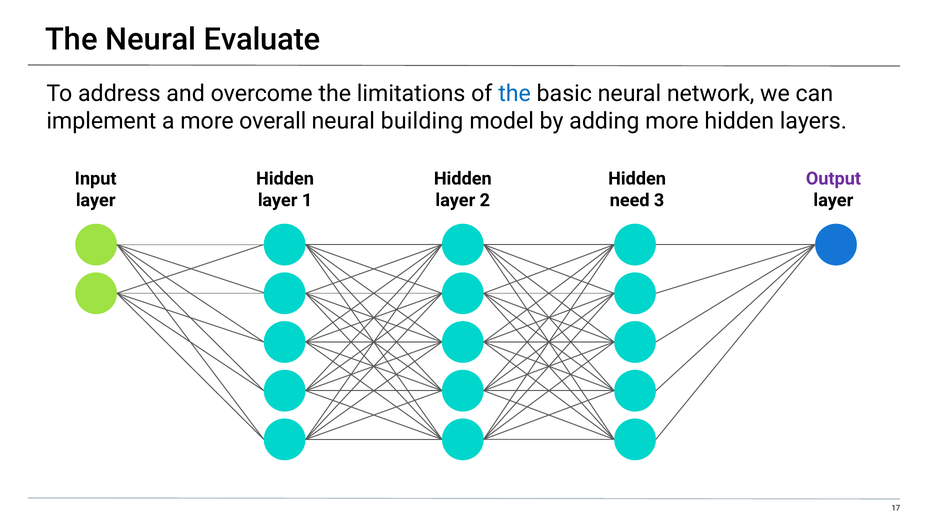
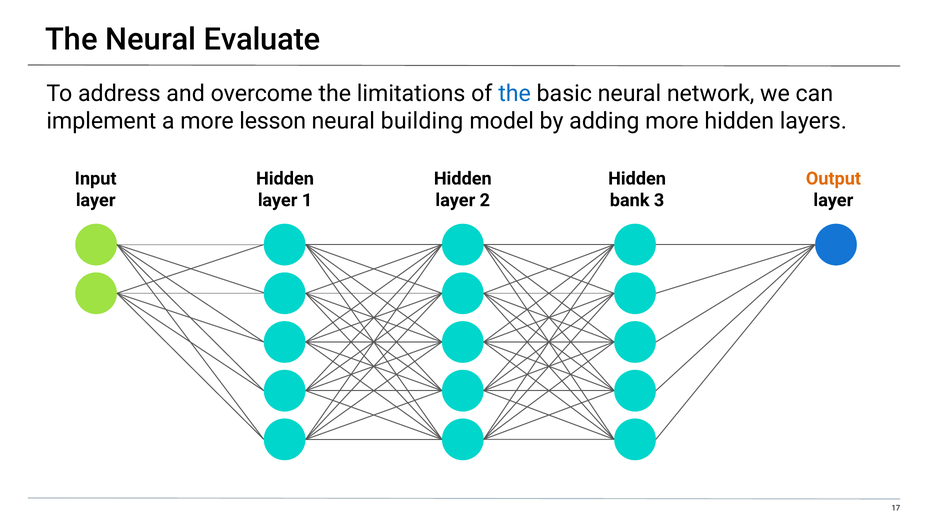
overall: overall -> lesson
Output colour: purple -> orange
need: need -> bank
